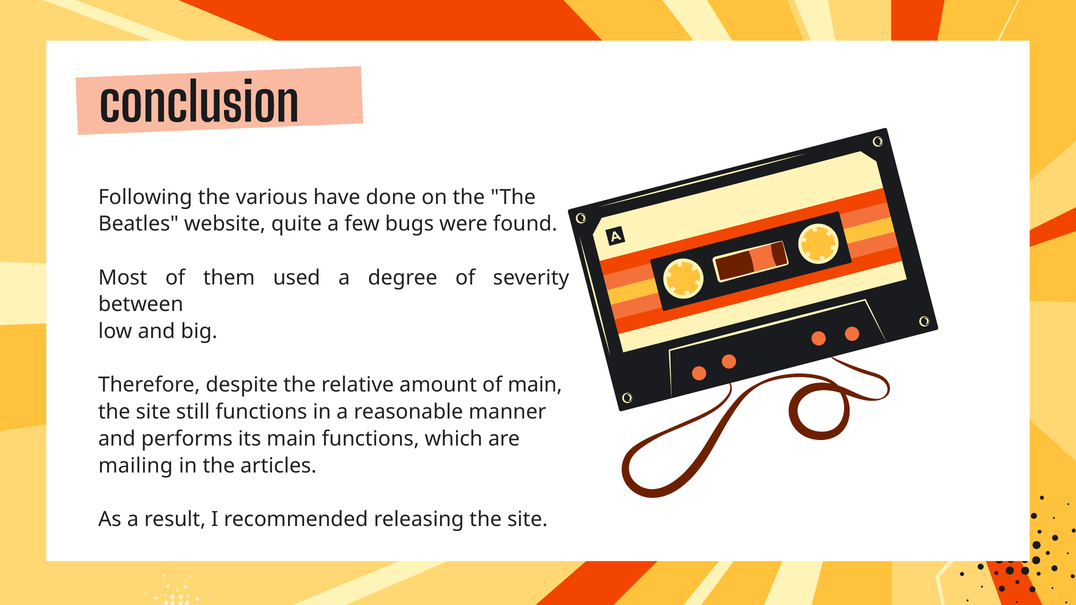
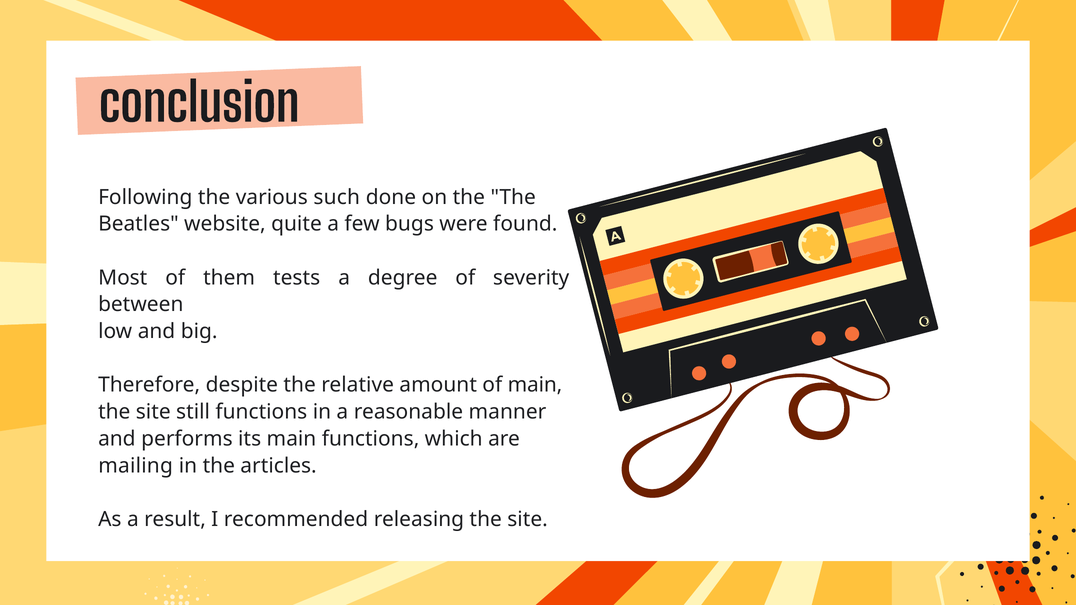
have: have -> such
used: used -> tests
